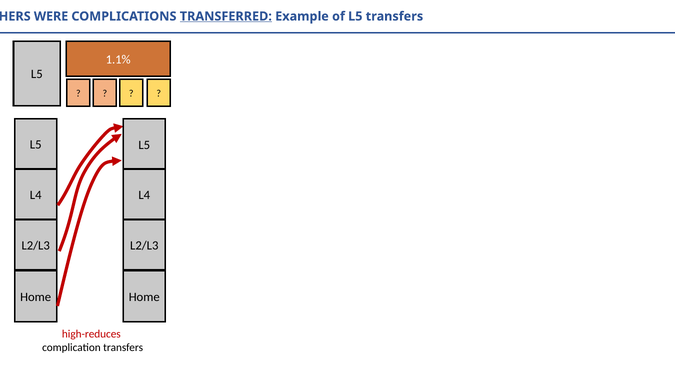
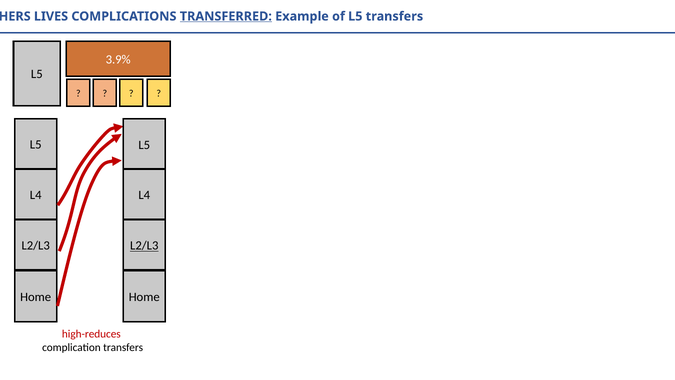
WERE: WERE -> LIVES
1.1%: 1.1% -> 3.9%
L2/L3 at (144, 246) underline: none -> present
